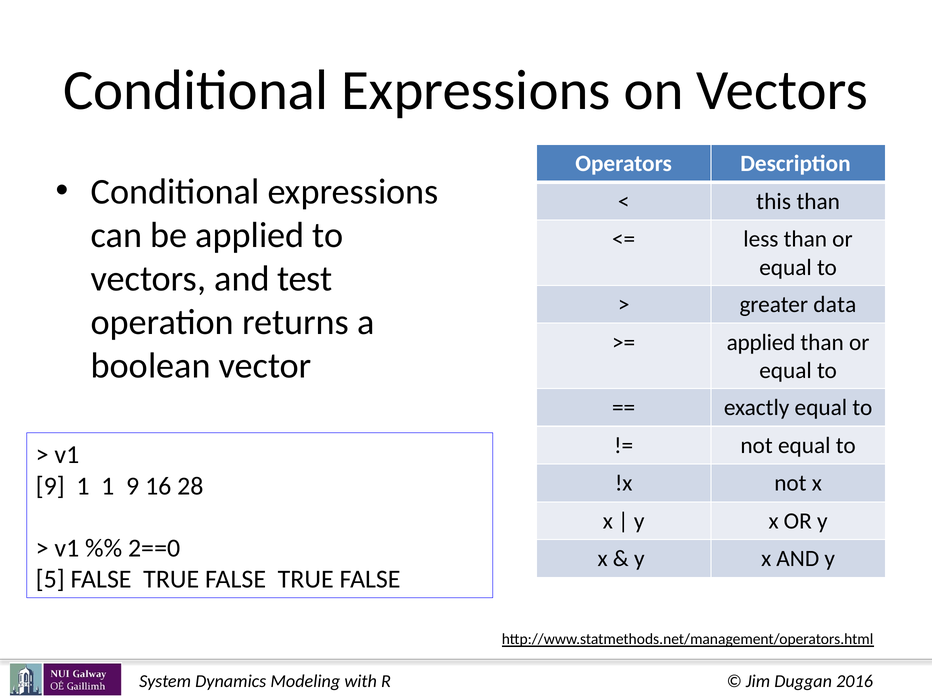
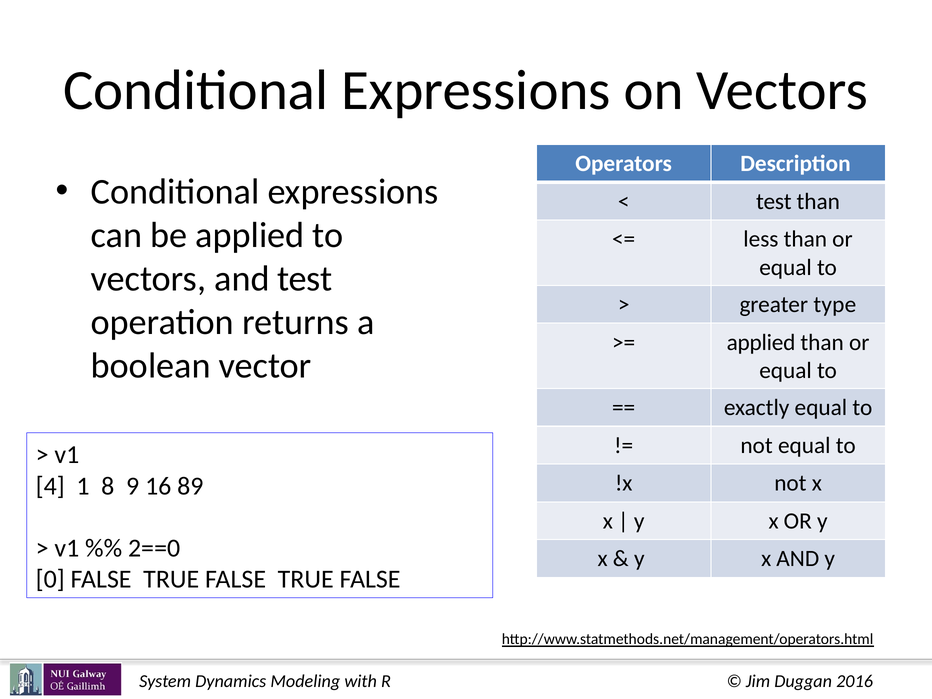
this at (774, 201): this -> test
data: data -> type
9 at (50, 486): 9 -> 4
1 1: 1 -> 8
28: 28 -> 89
5: 5 -> 0
